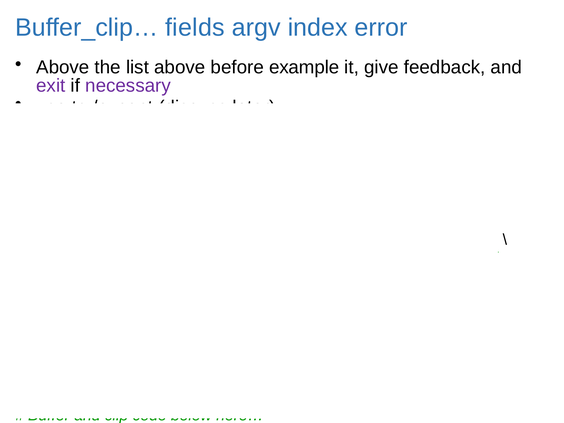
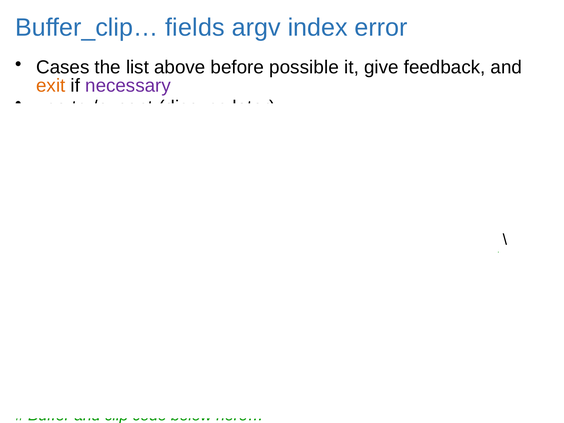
Above at (63, 67): Above -> Cases
example: example -> possible
exit at (51, 85) colour: purple -> orange
